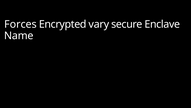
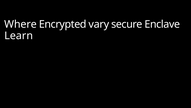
Forces: Forces -> Where
Name: Name -> Learn
